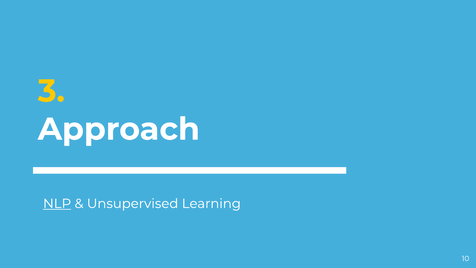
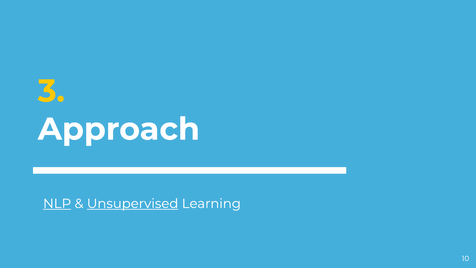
Unsupervised underline: none -> present
